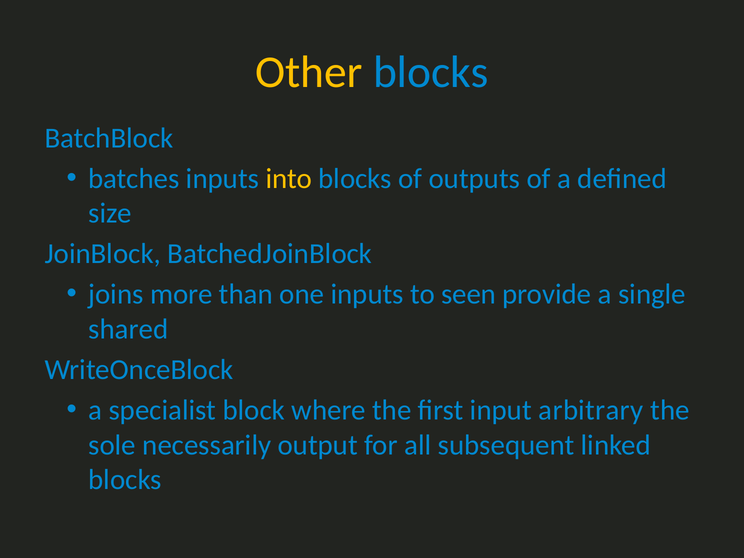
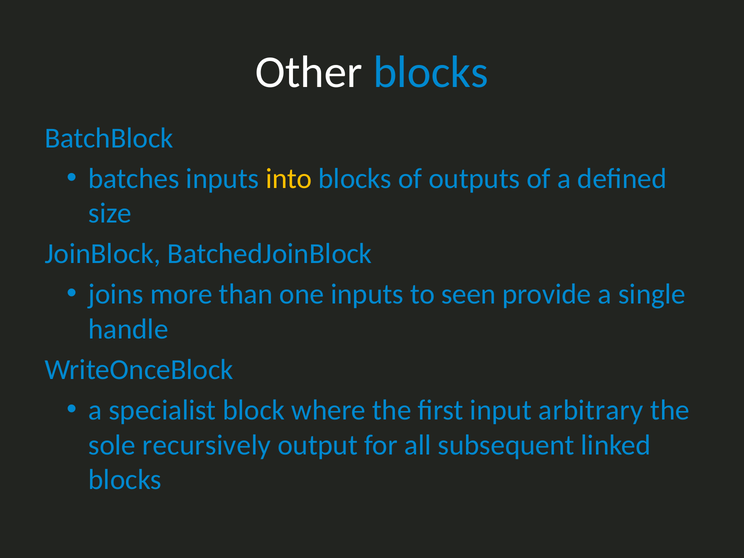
Other colour: yellow -> white
shared: shared -> handle
necessarily: necessarily -> recursively
